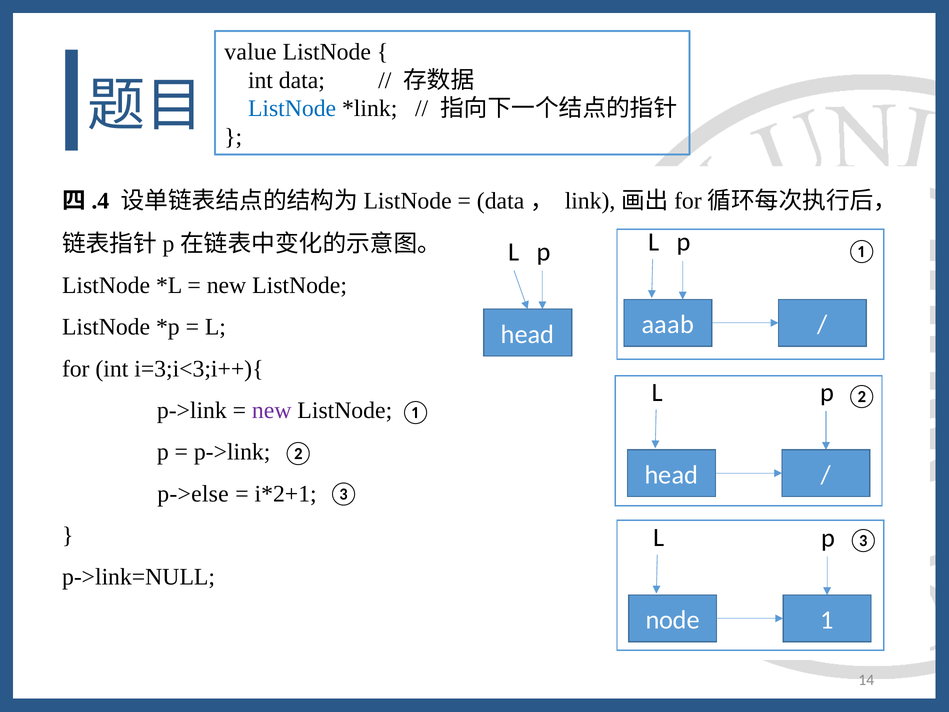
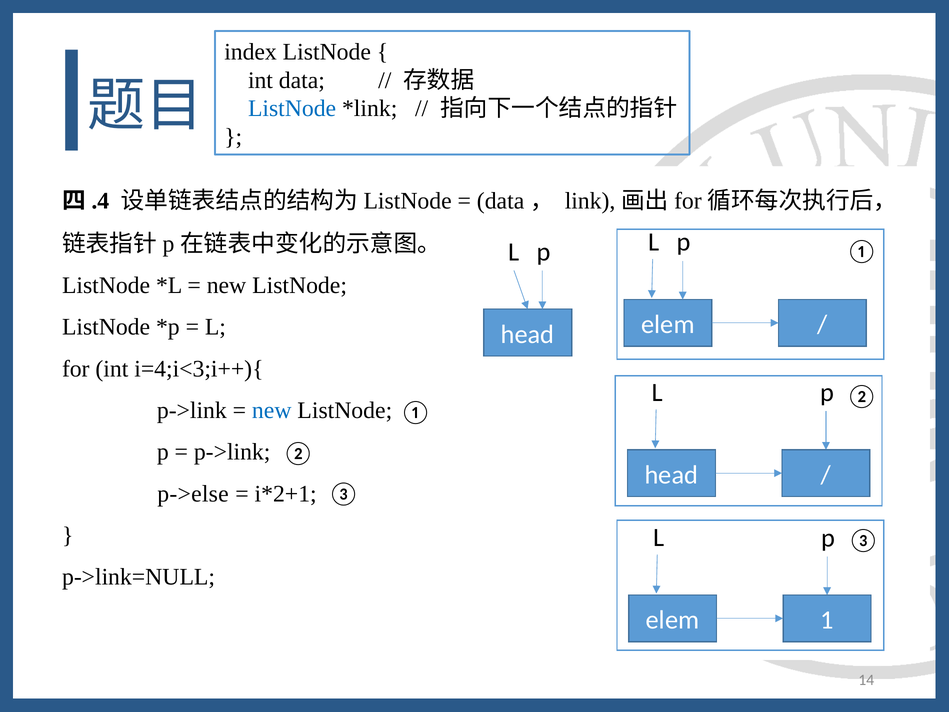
value: value -> index
aaab at (668, 325): aaab -> elem
i=3;i<3;i++){: i=3;i<3;i++){ -> i=4;i<3;i++){
new at (272, 410) colour: purple -> blue
node at (673, 620): node -> elem
